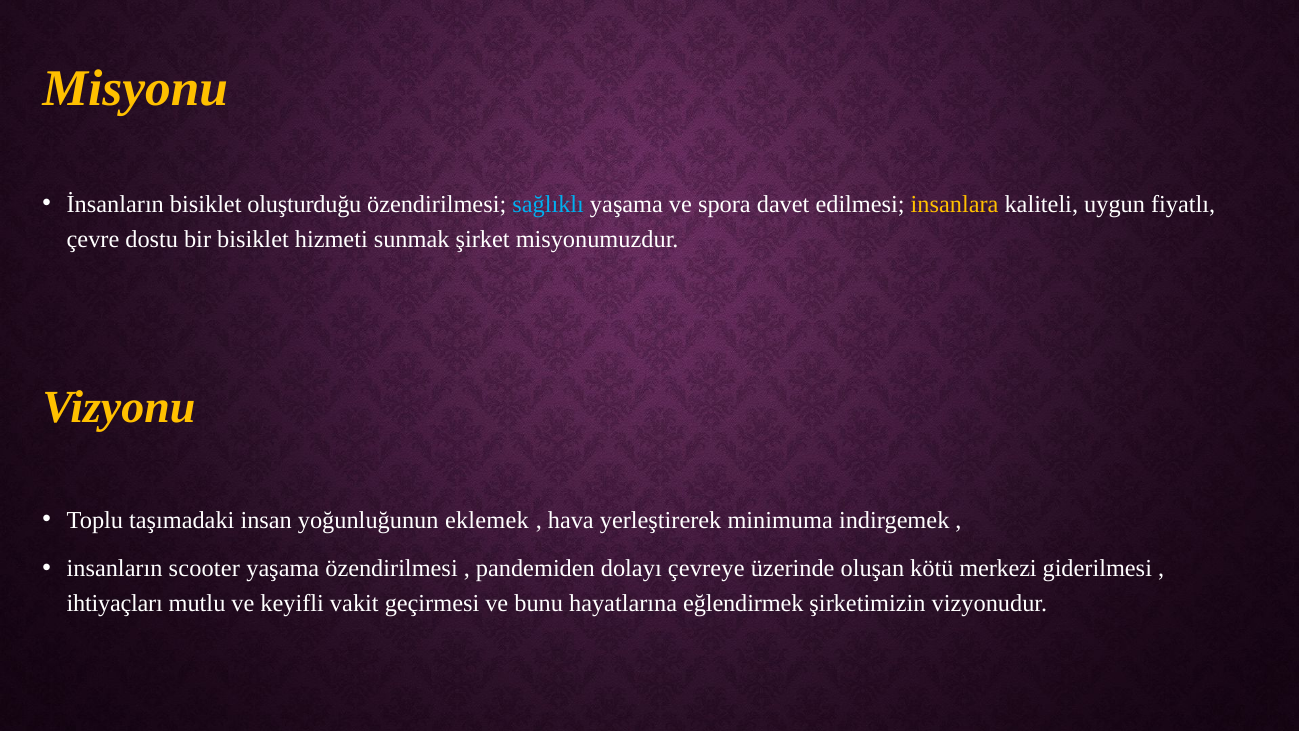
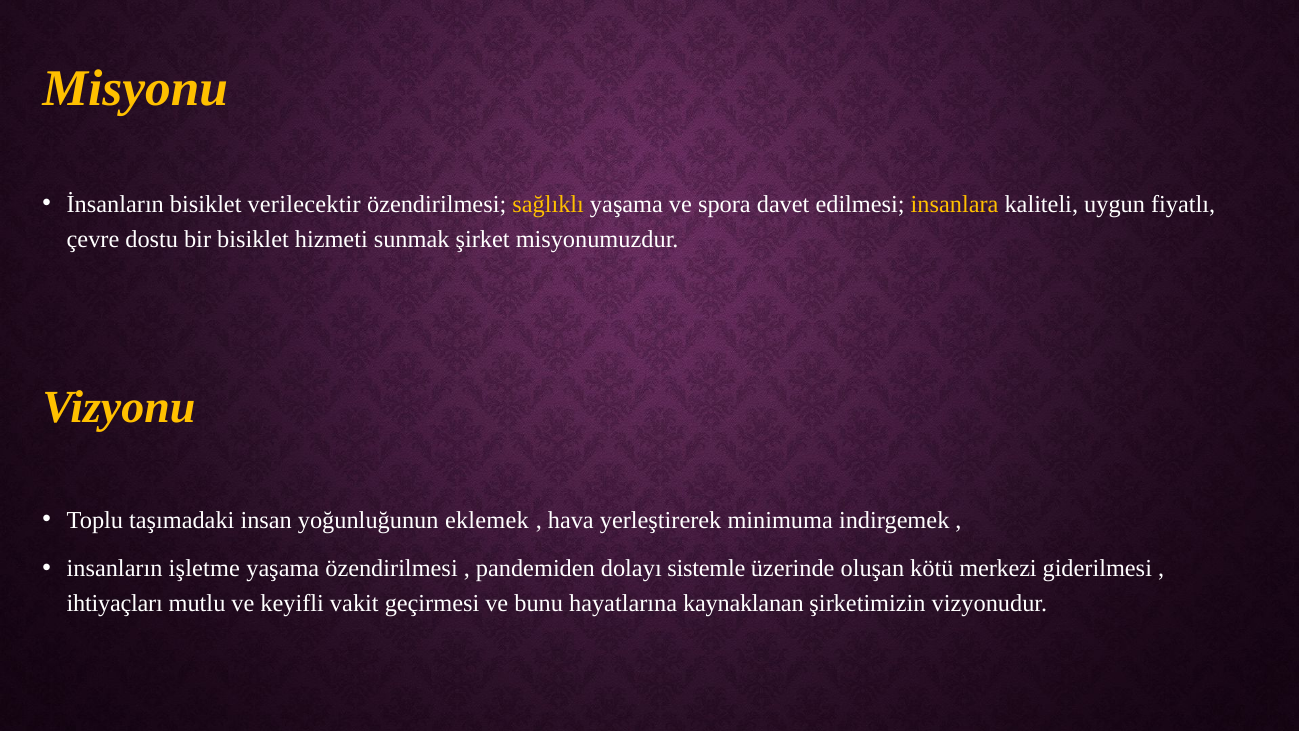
oluşturduğu: oluşturduğu -> verilecektir
sağlıklı colour: light blue -> yellow
scooter: scooter -> işletme
çevreye: çevreye -> sistemle
eğlendirmek: eğlendirmek -> kaynaklanan
